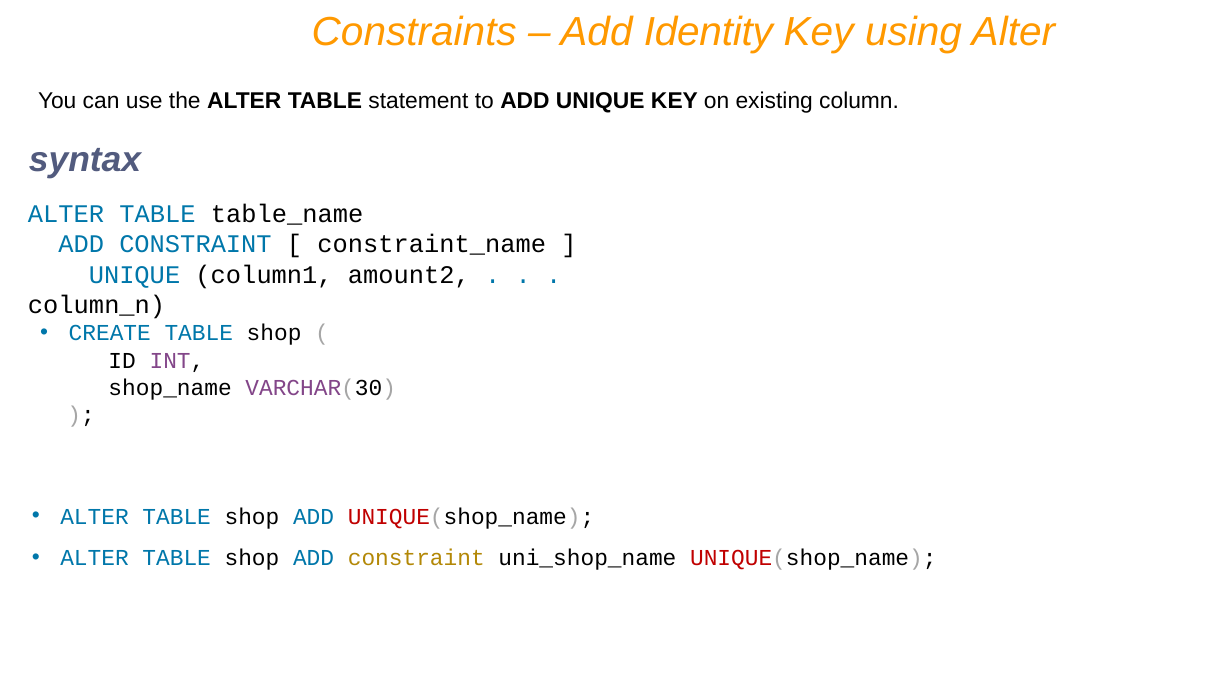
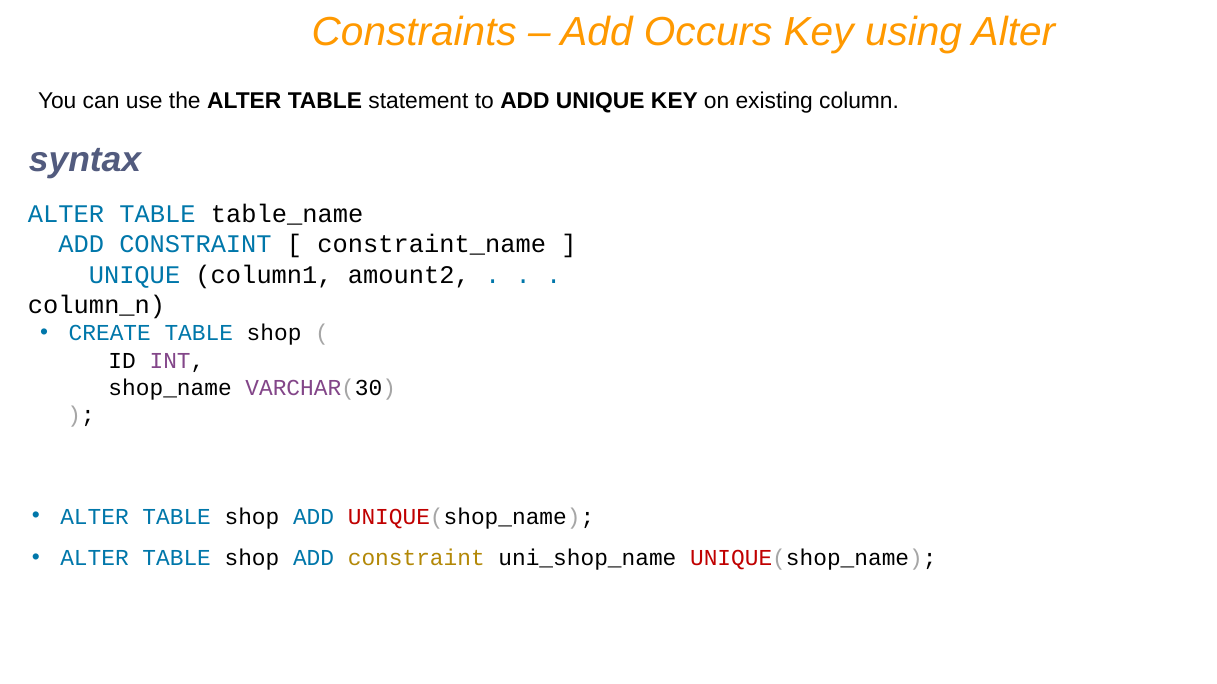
Identity: Identity -> Occurs
